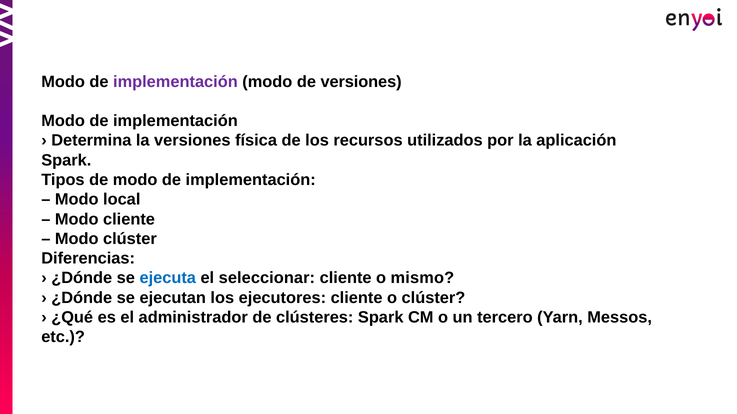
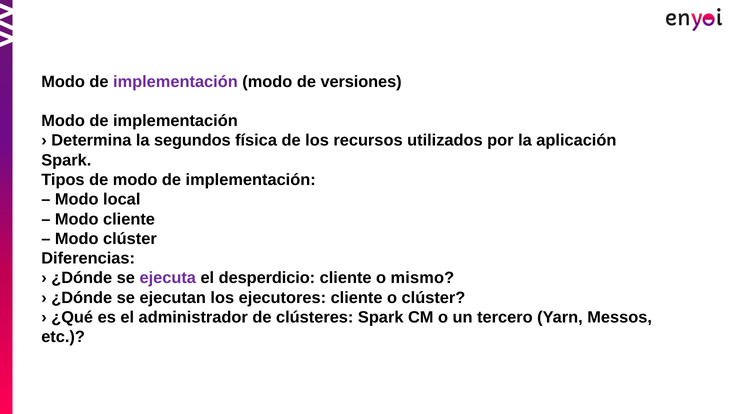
la versiones: versiones -> segundos
ejecuta colour: blue -> purple
seleccionar: seleccionar -> desperdicio
